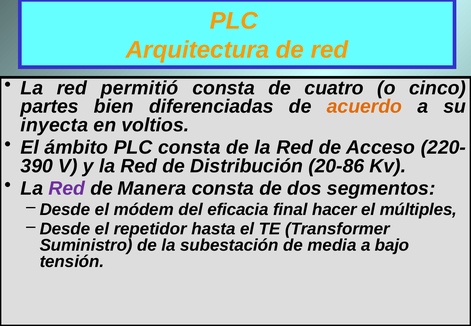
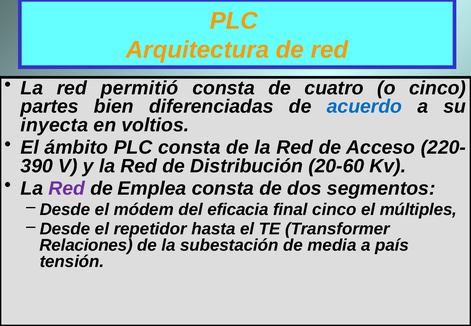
acuerdo colour: orange -> blue
20-86: 20-86 -> 20-60
Manera: Manera -> Emplea
final hacer: hacer -> cinco
Suministro: Suministro -> Relaciones
bajo: bajo -> país
